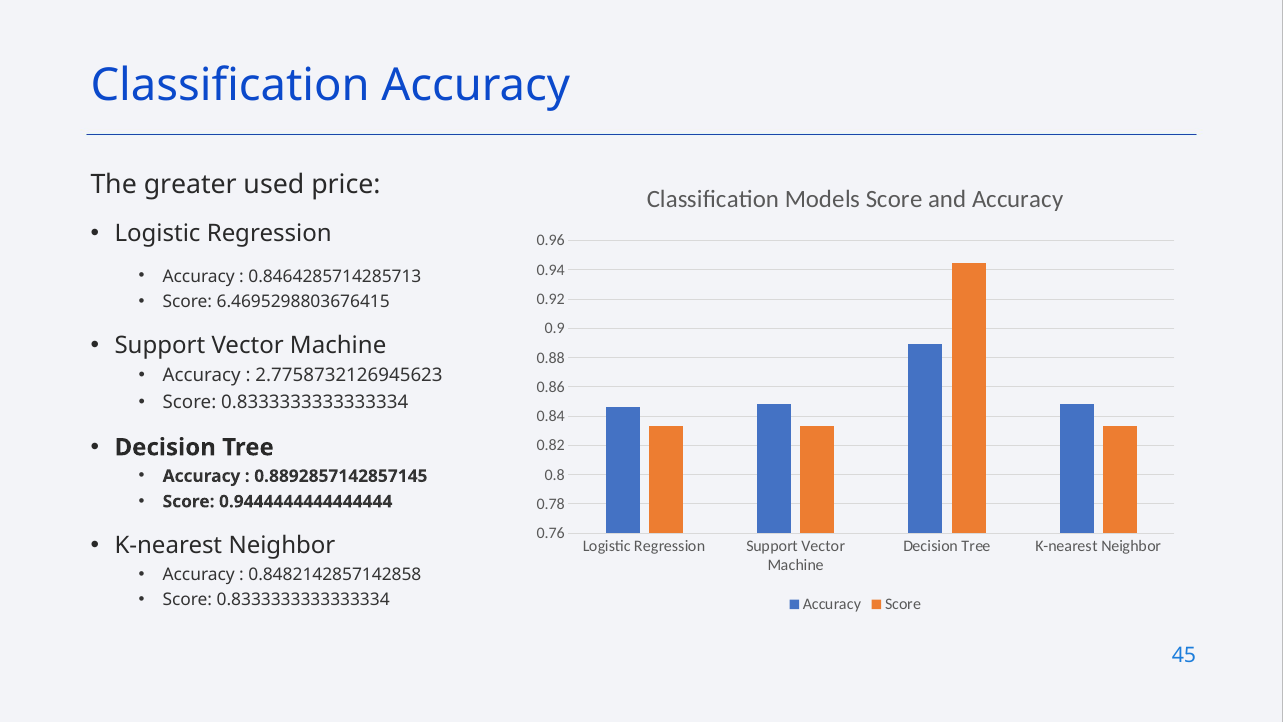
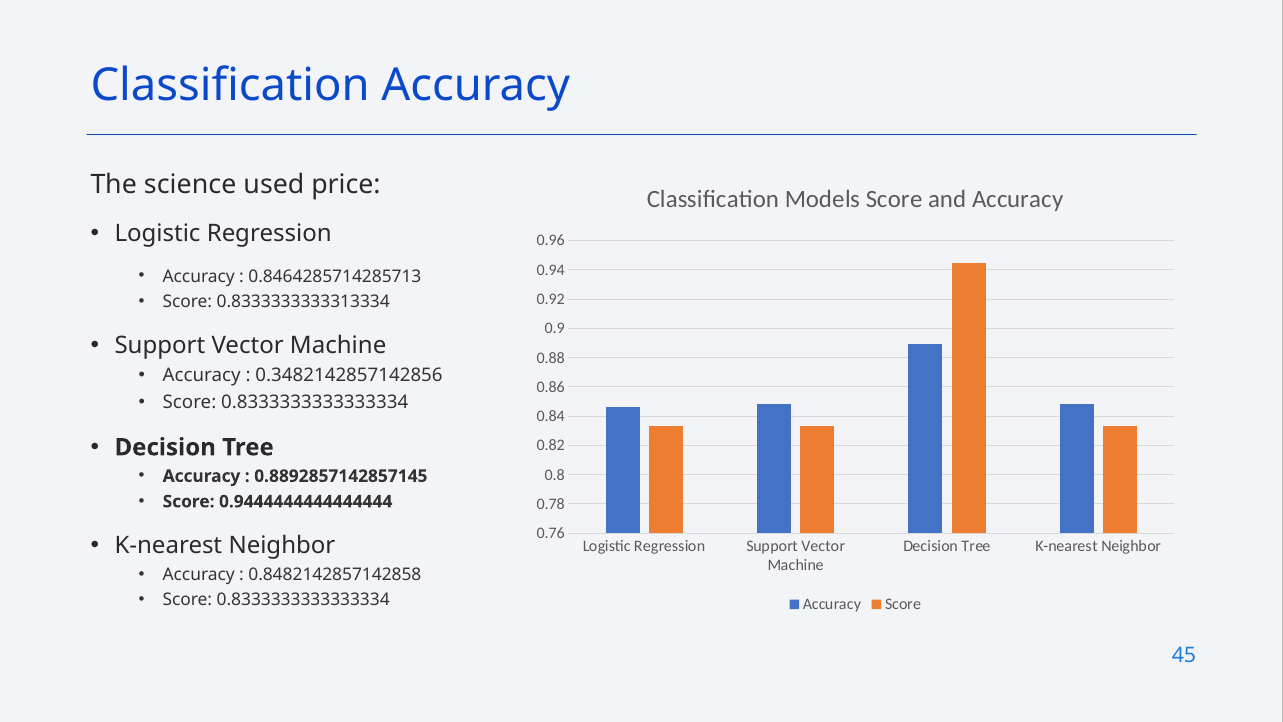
greater: greater -> science
6.4695298803676415: 6.4695298803676415 -> 0.8333333333313334
2.7758732126945623: 2.7758732126945623 -> 0.3482142857142856
